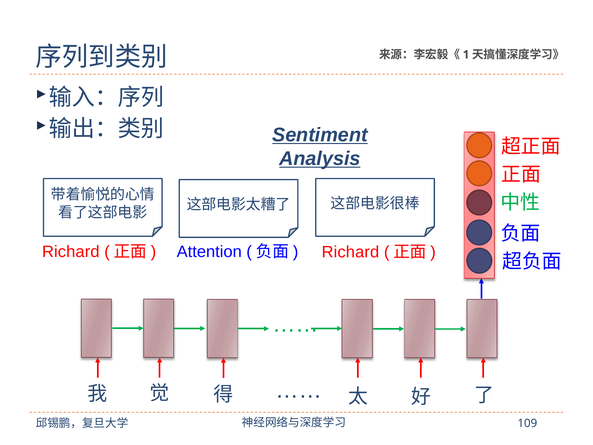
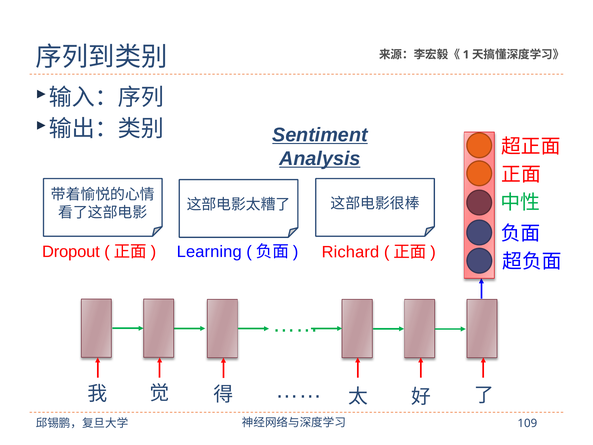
Richard at (71, 252): Richard -> Dropout
Attention: Attention -> Learning
